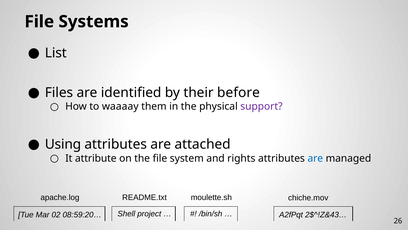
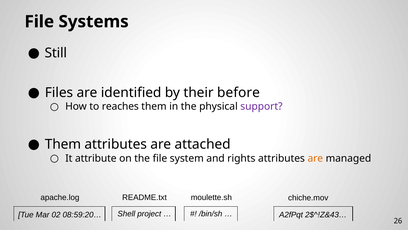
List: List -> Still
waaaay: waaaay -> reaches
Using at (63, 144): Using -> Them
are at (315, 158) colour: blue -> orange
